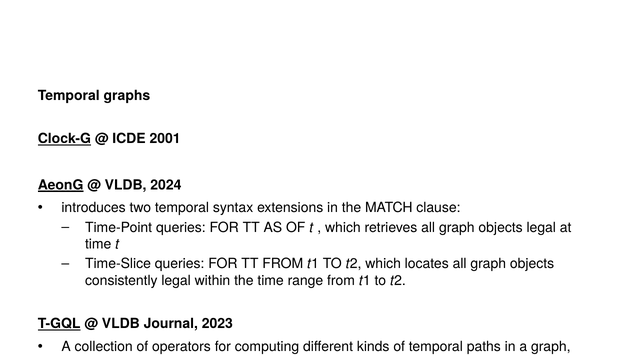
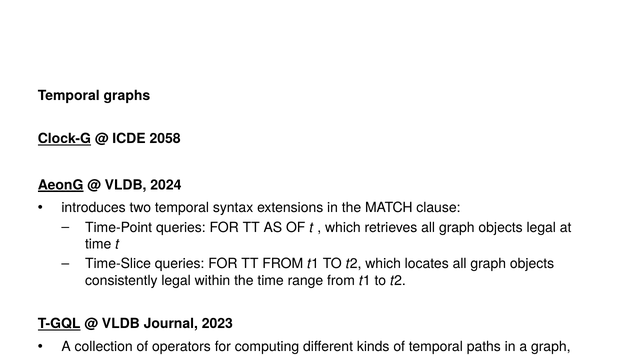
2001: 2001 -> 2058
